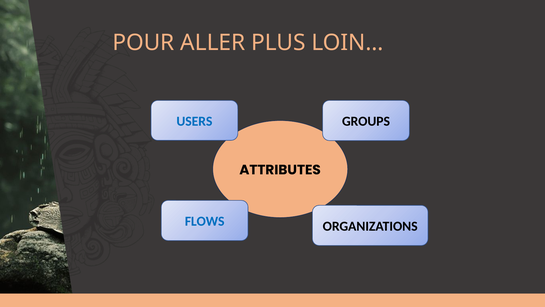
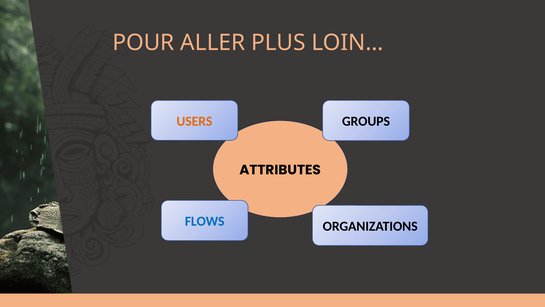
USERS colour: blue -> orange
